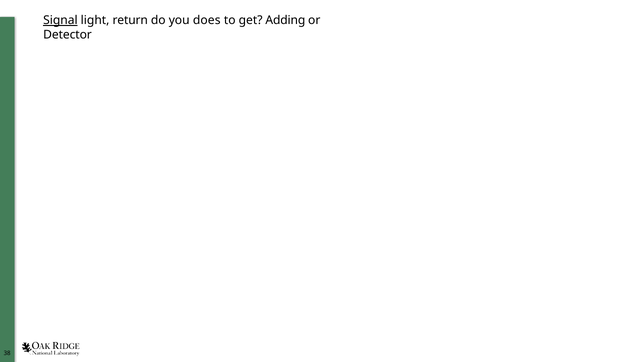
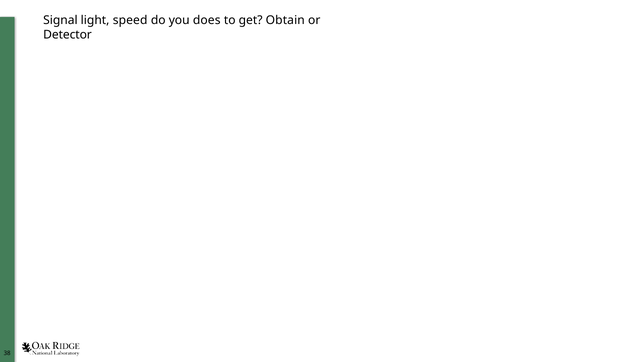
Signal underline: present -> none
return: return -> speed
Adding: Adding -> Obtain
